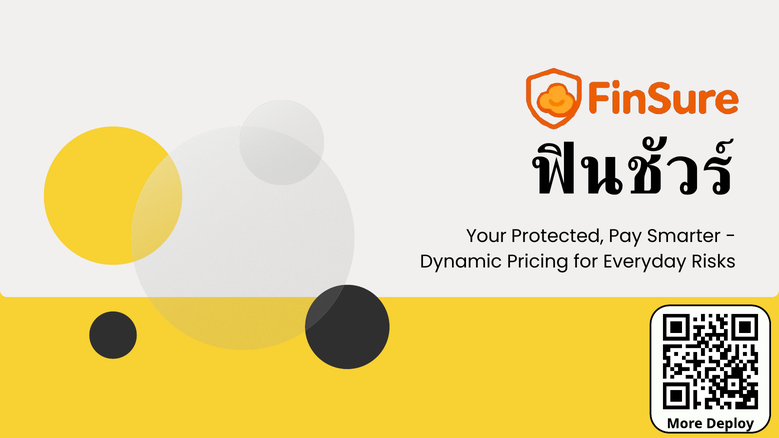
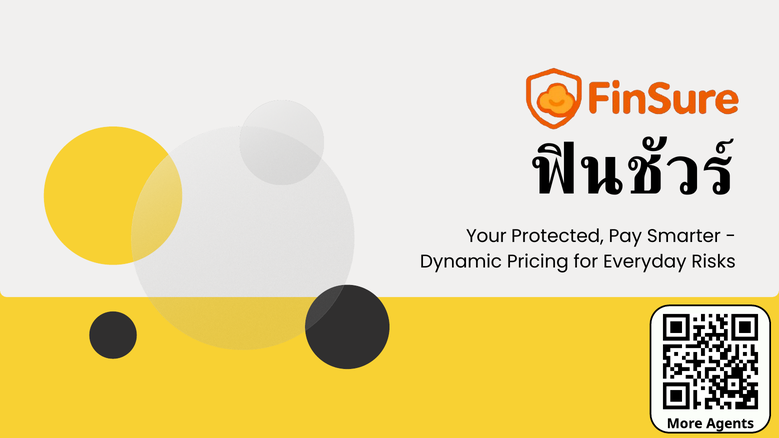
Deploy: Deploy -> Agents
